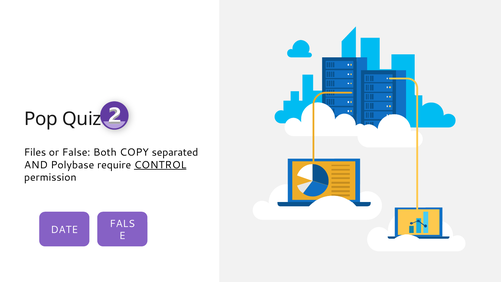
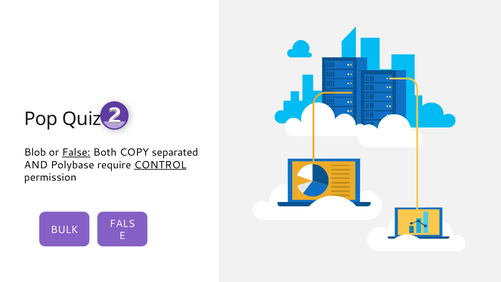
Files: Files -> Blob
False underline: none -> present
DATE: DATE -> BULK
